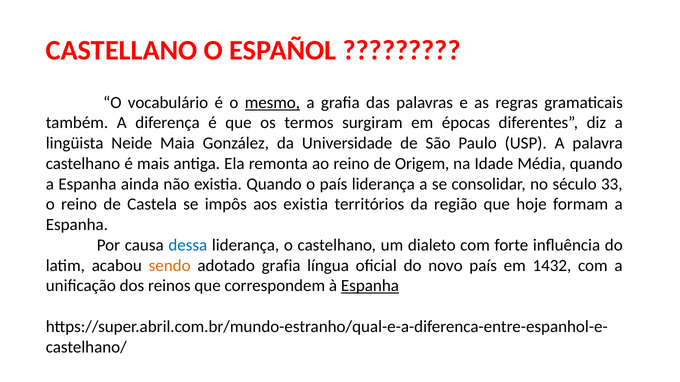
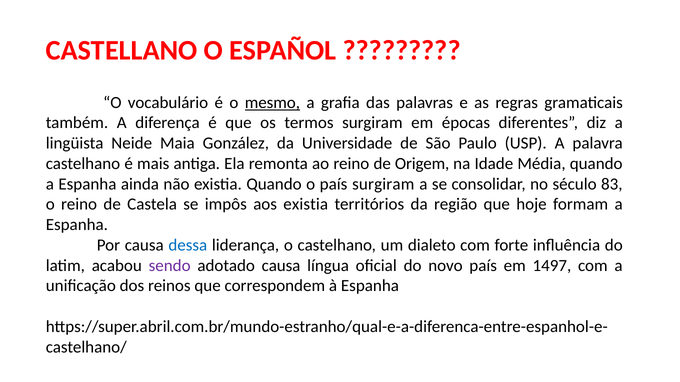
país liderança: liderança -> surgiram
33: 33 -> 83
sendo colour: orange -> purple
adotado grafia: grafia -> causa
1432: 1432 -> 1497
Espanha at (370, 286) underline: present -> none
